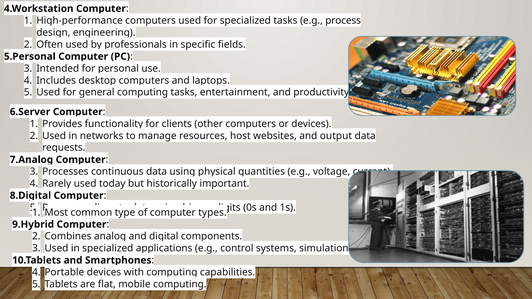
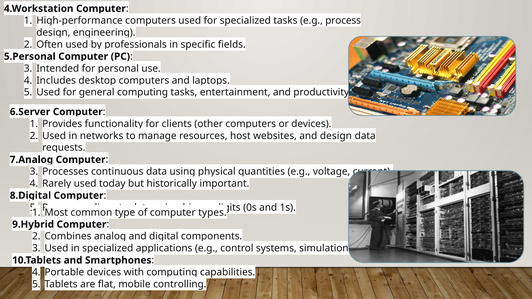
and output: output -> design
mobile computing: computing -> controlling
